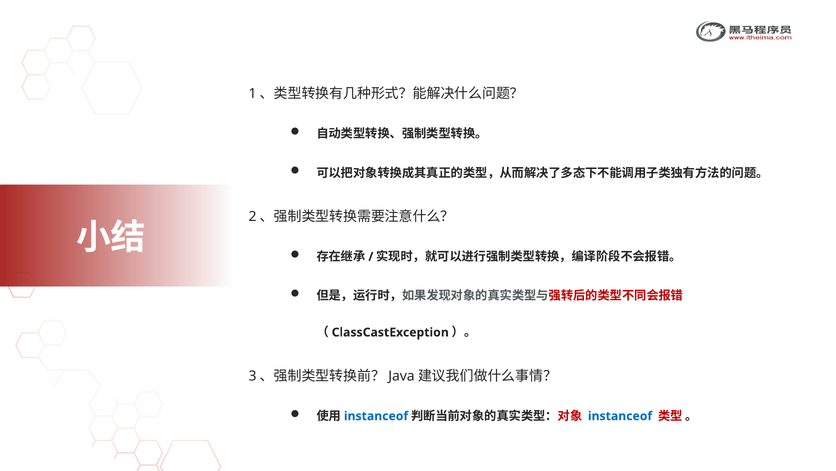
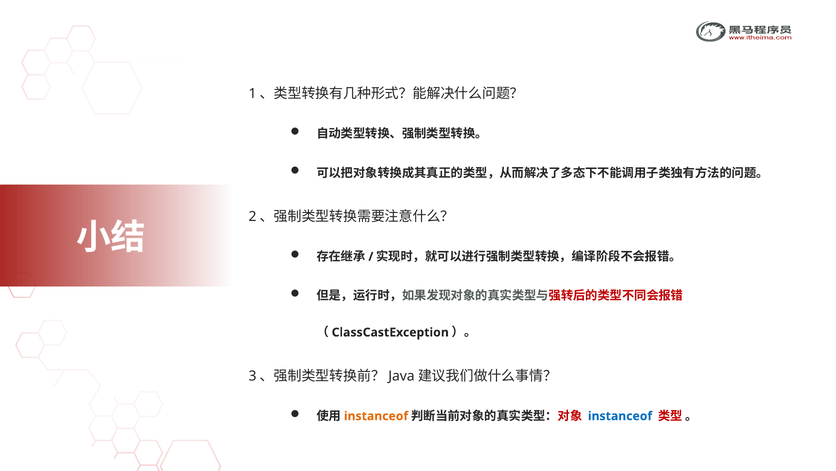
instanceof at (376, 415) colour: blue -> orange
